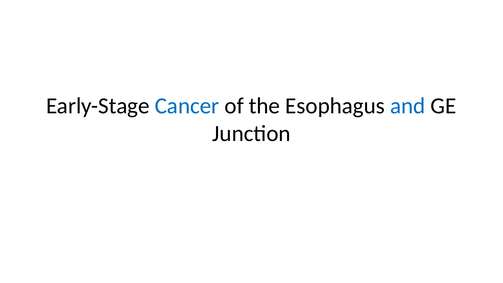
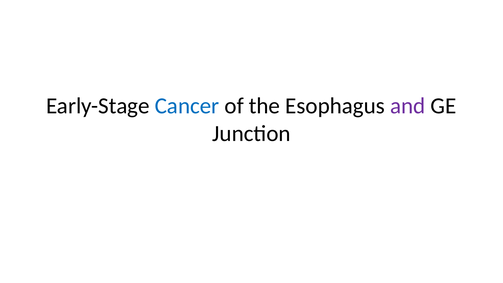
and colour: blue -> purple
